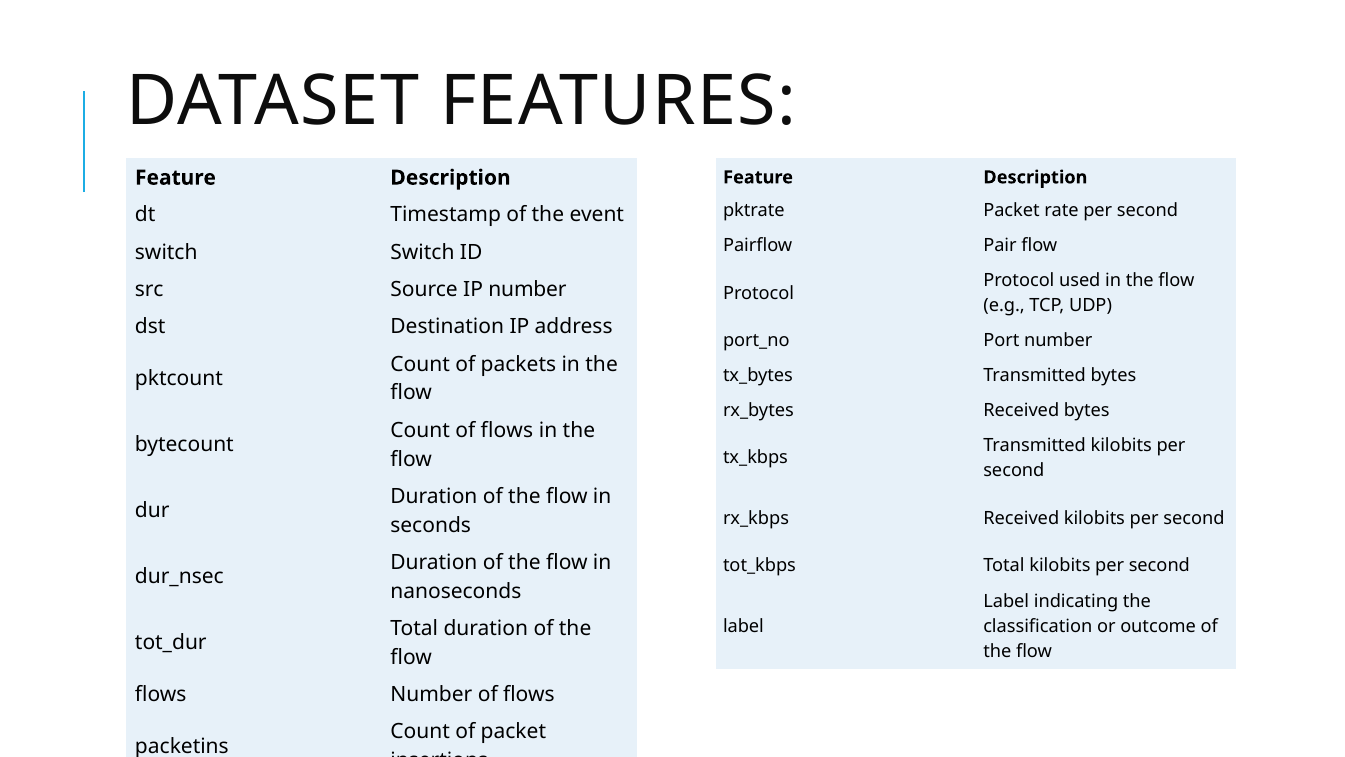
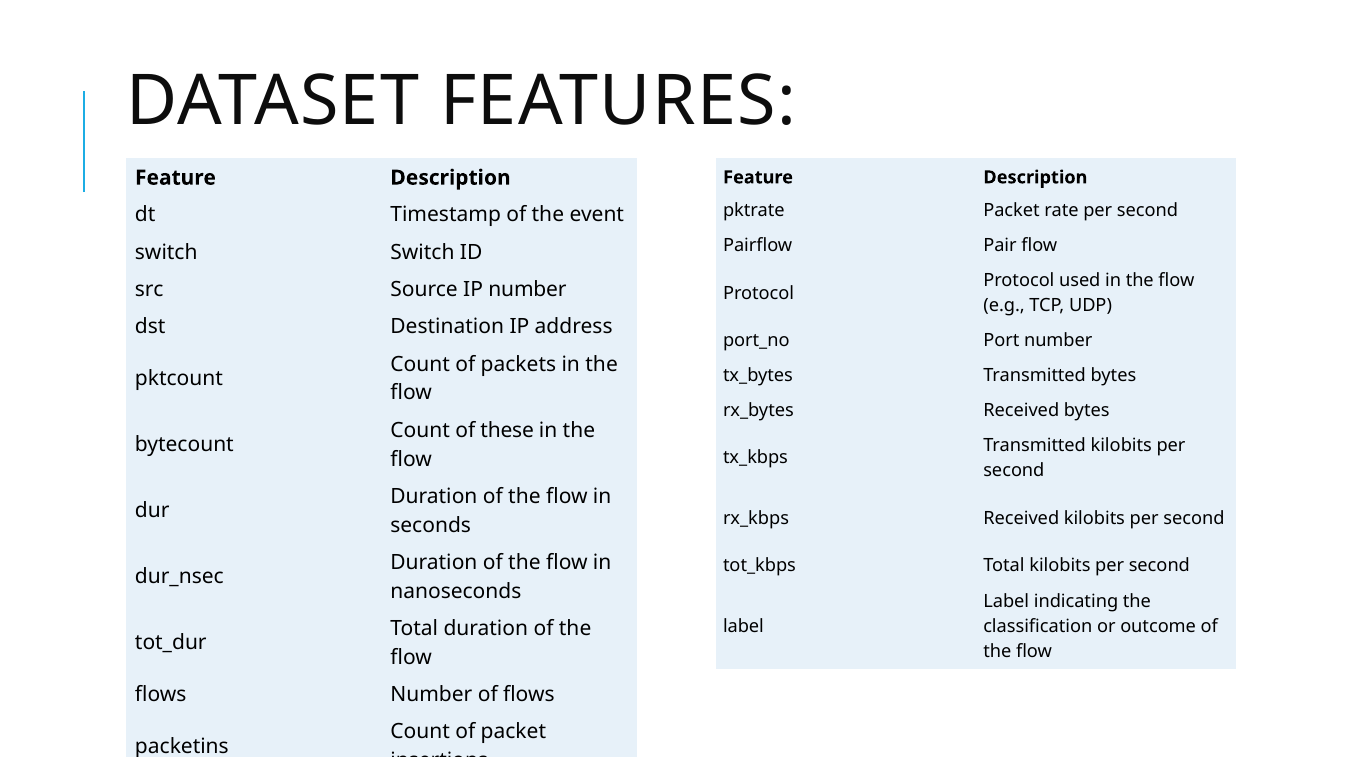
Count of flows: flows -> these
